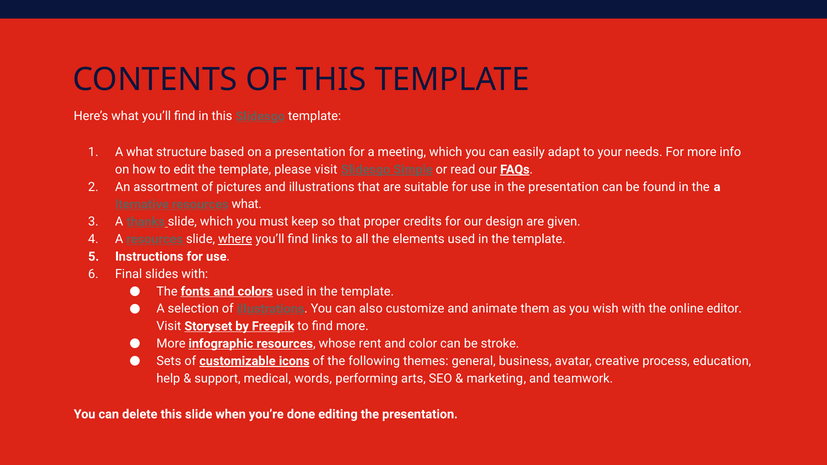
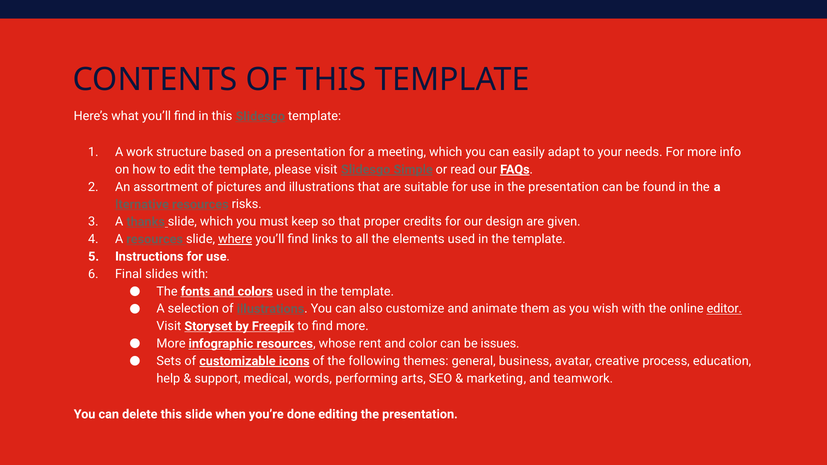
A what: what -> work
resources what: what -> risks
editor underline: none -> present
stroke: stroke -> issues
